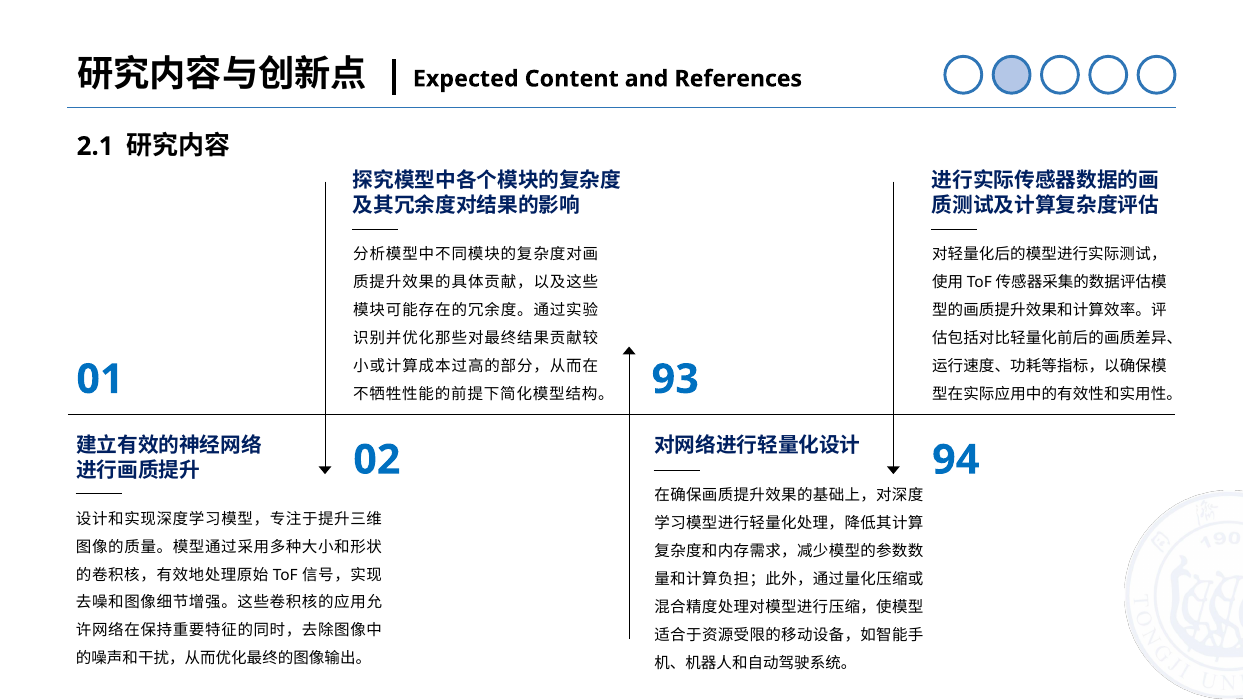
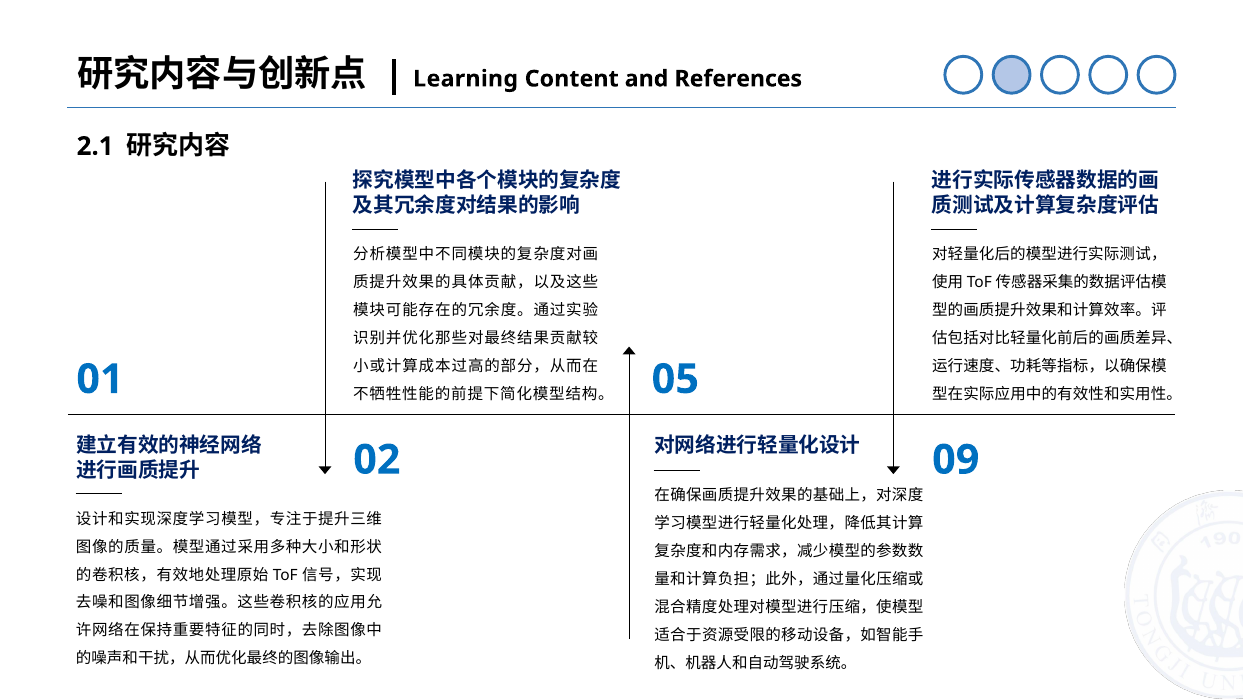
Expected: Expected -> Learning
93: 93 -> 05
94: 94 -> 09
